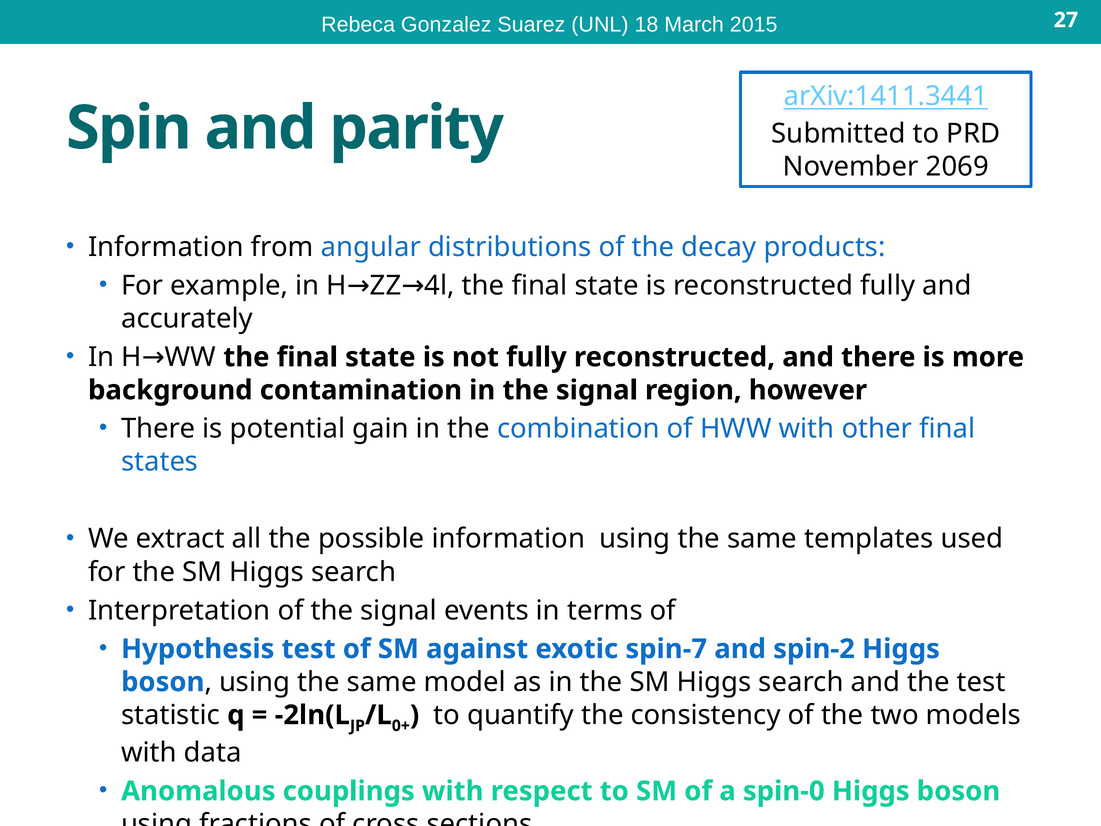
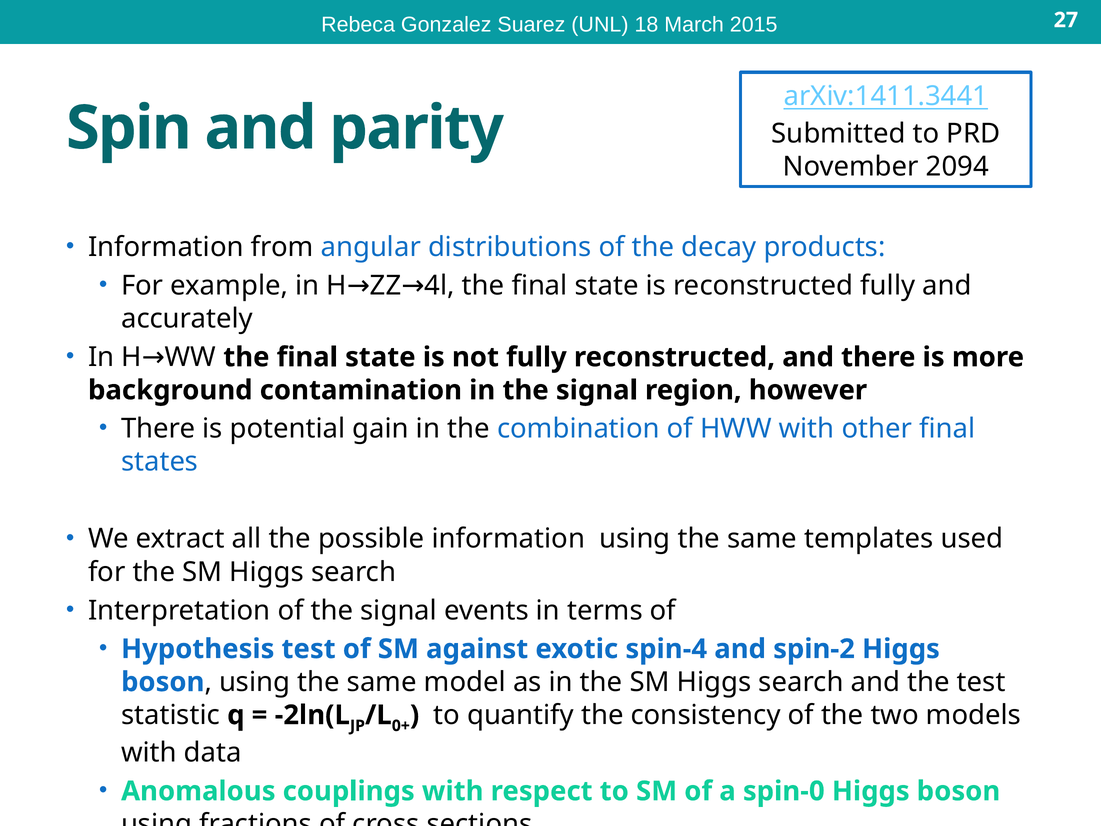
2069: 2069 -> 2094
spin-7: spin-7 -> spin-4
